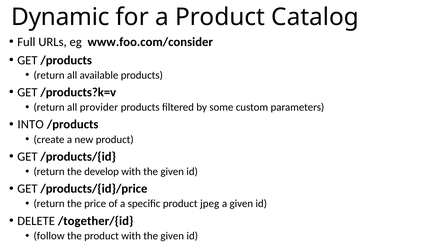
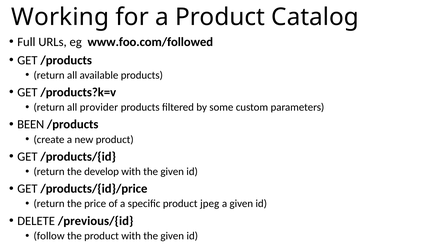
Dynamic: Dynamic -> Working
www.foo.com/consider: www.foo.com/consider -> www.foo.com/followed
INTO: INTO -> BEEN
/together/{id: /together/{id -> /previous/{id
